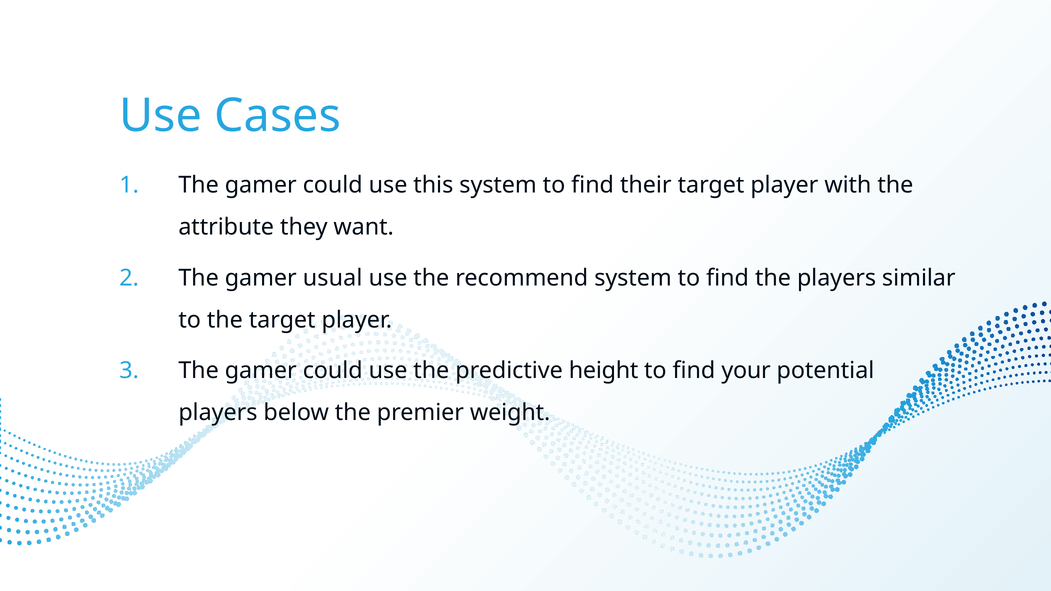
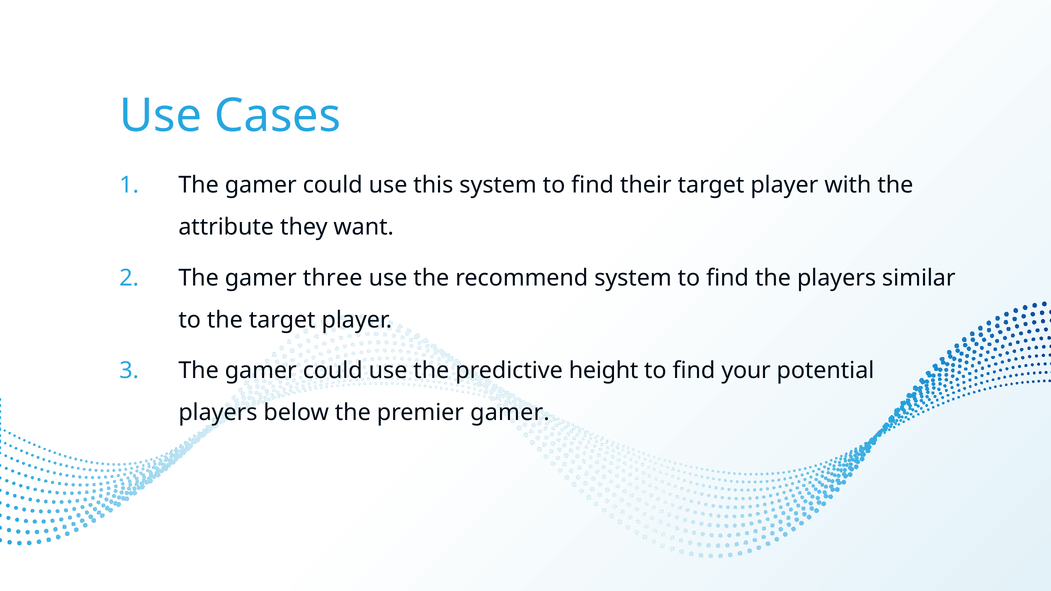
usual: usual -> three
premier weight: weight -> gamer
